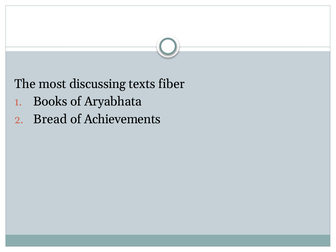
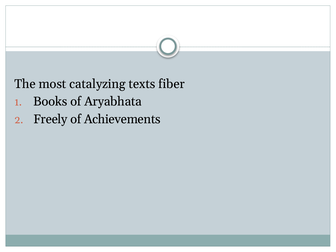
discussing: discussing -> catalyzing
Bread: Bread -> Freely
